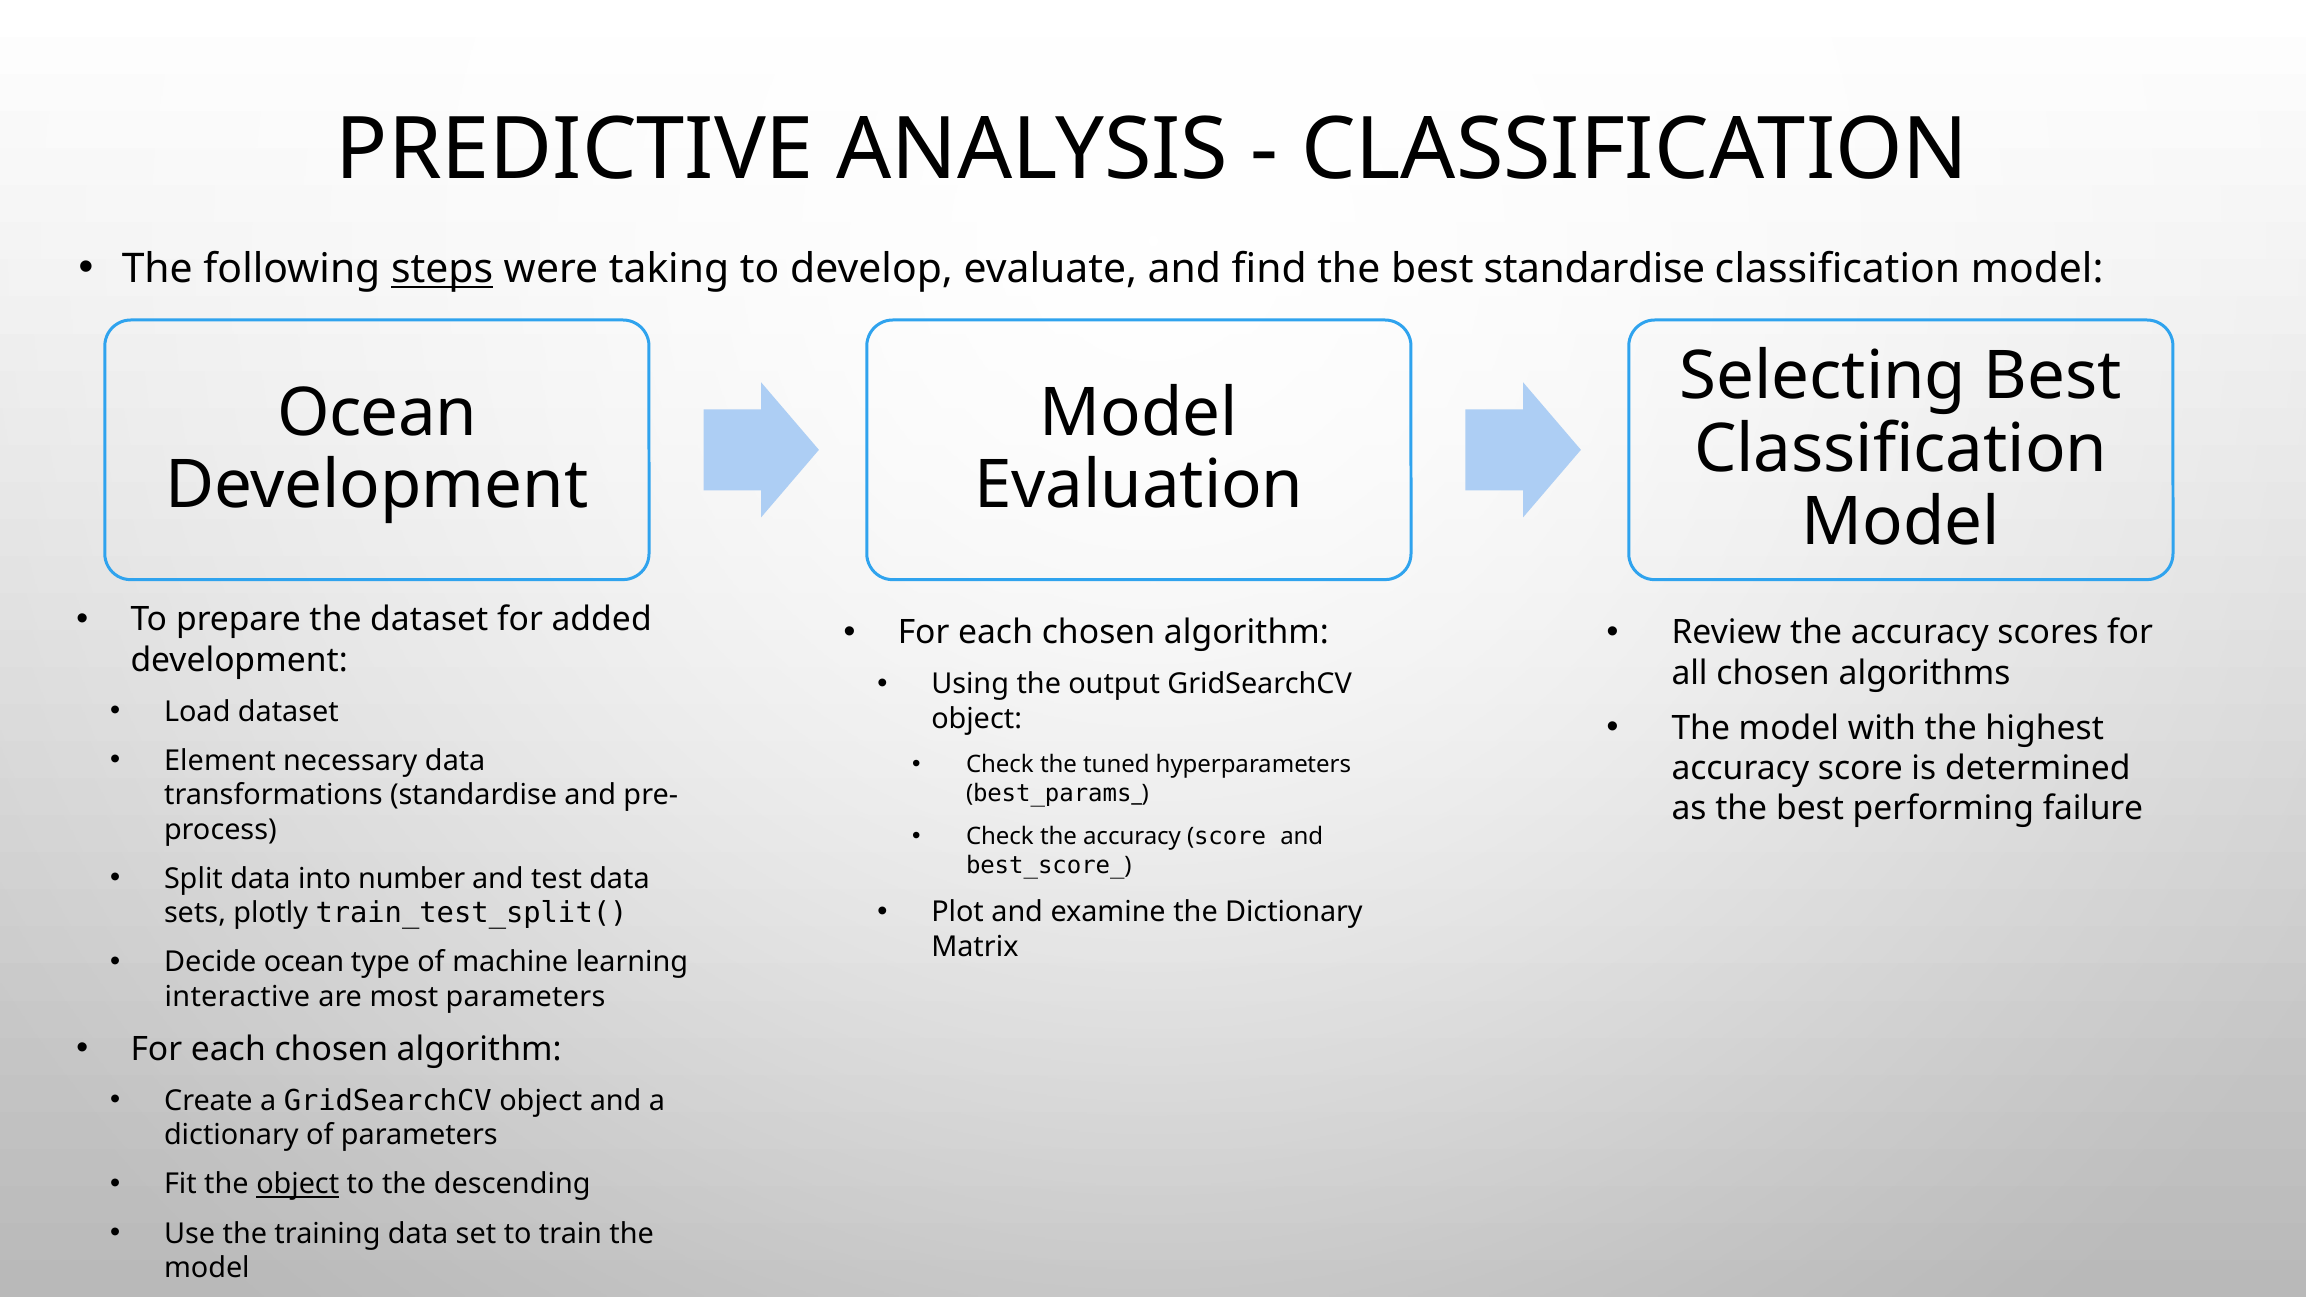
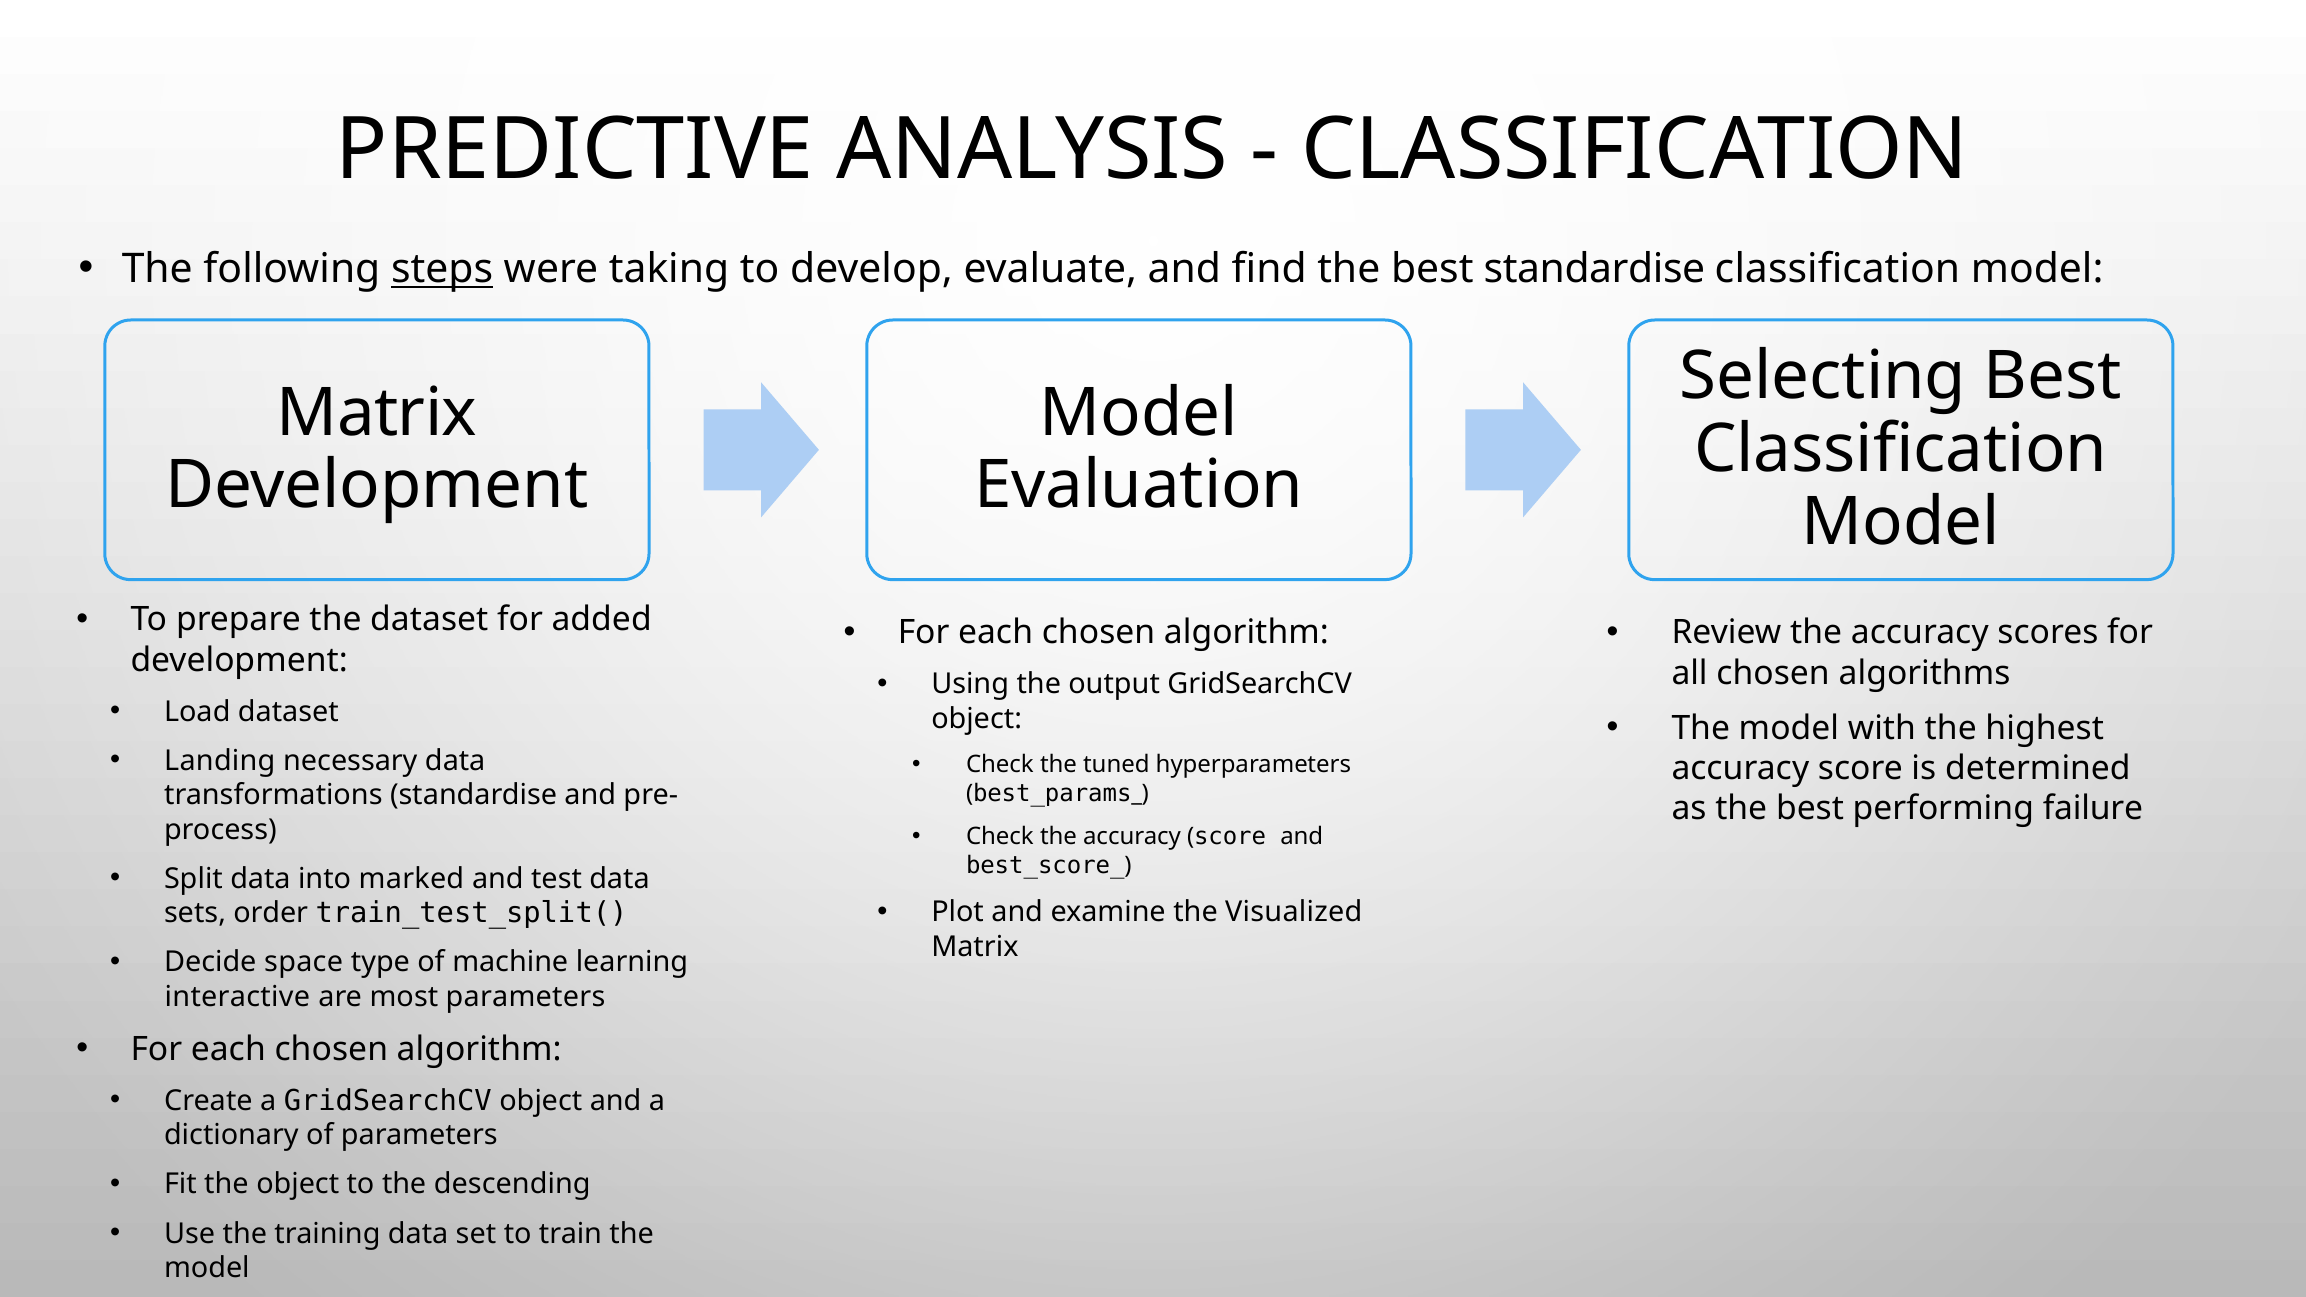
Ocean at (377, 413): Ocean -> Matrix
Element: Element -> Landing
number: number -> marked
the Dictionary: Dictionary -> Visualized
plotly: plotly -> order
Decide ocean: ocean -> space
object at (298, 1185) underline: present -> none
